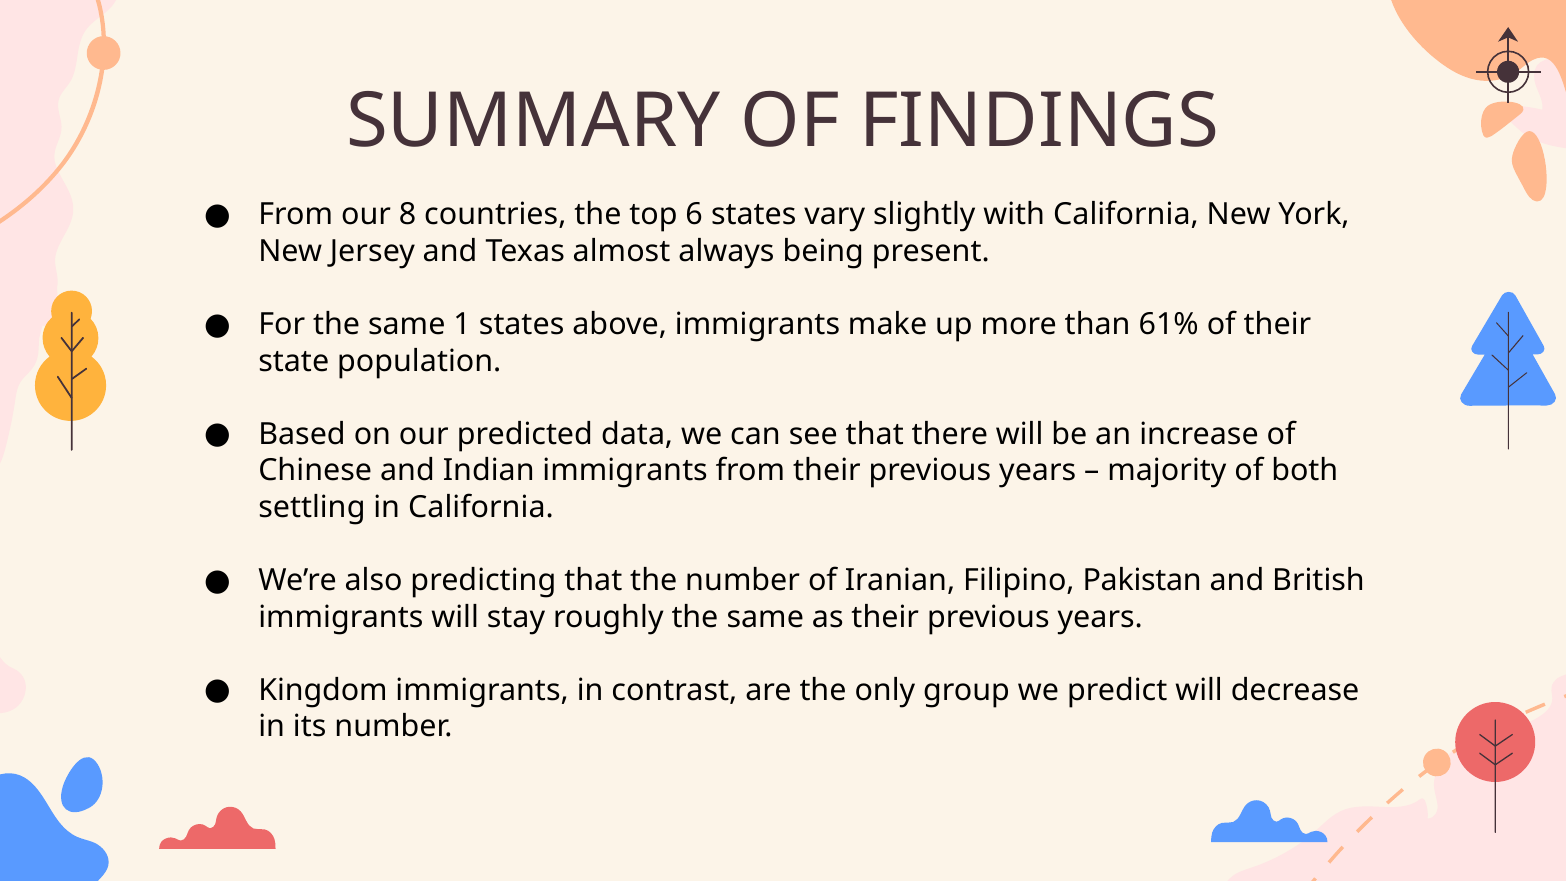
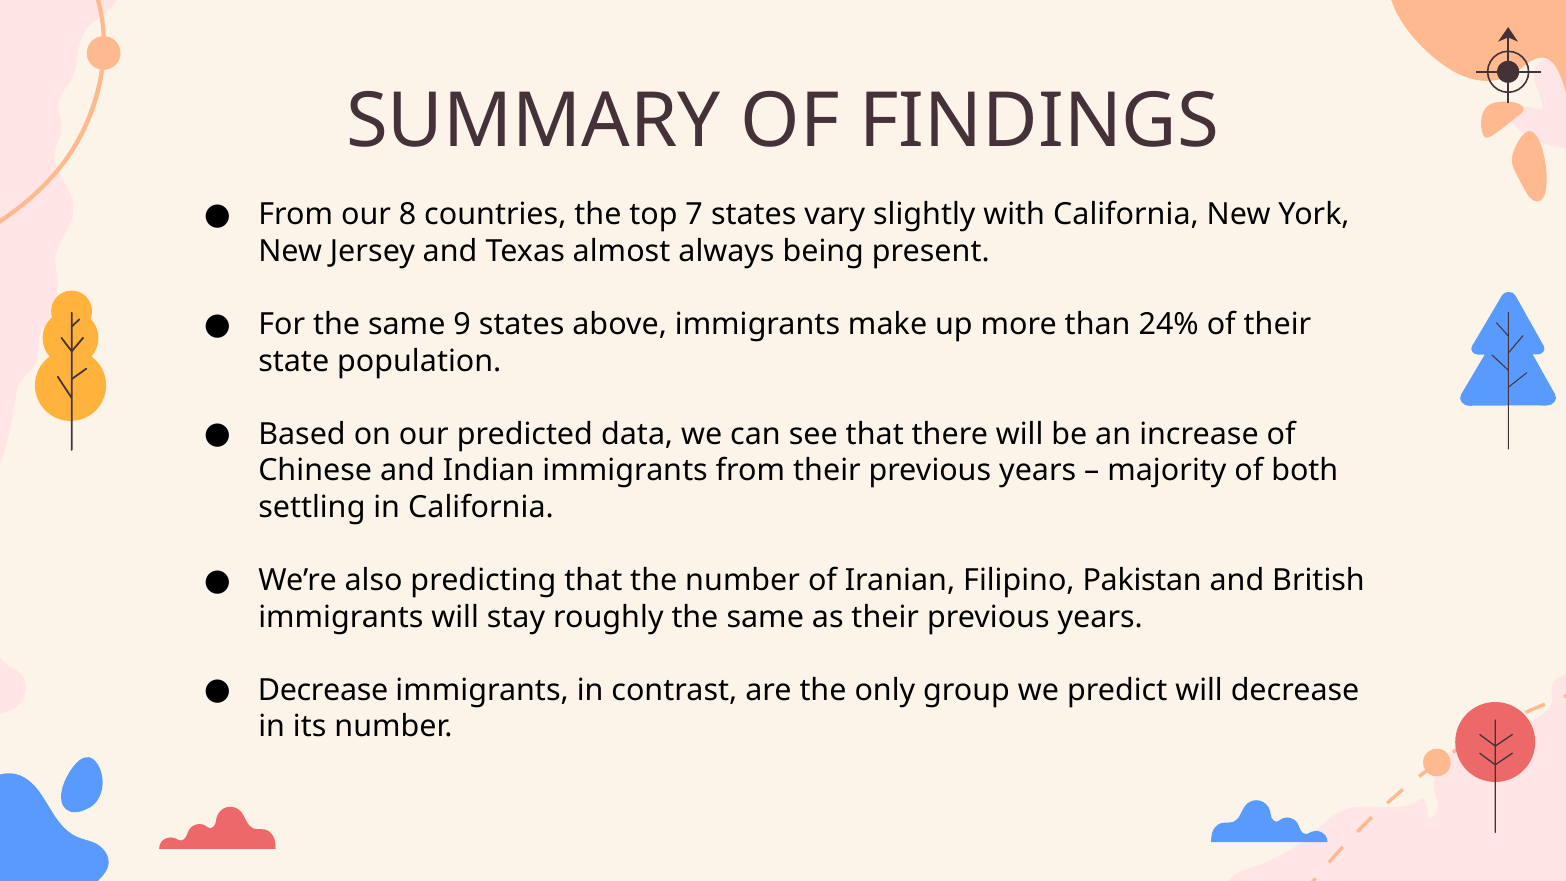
6: 6 -> 7
1: 1 -> 9
61%: 61% -> 24%
Kingdom at (323, 690): Kingdom -> Decrease
